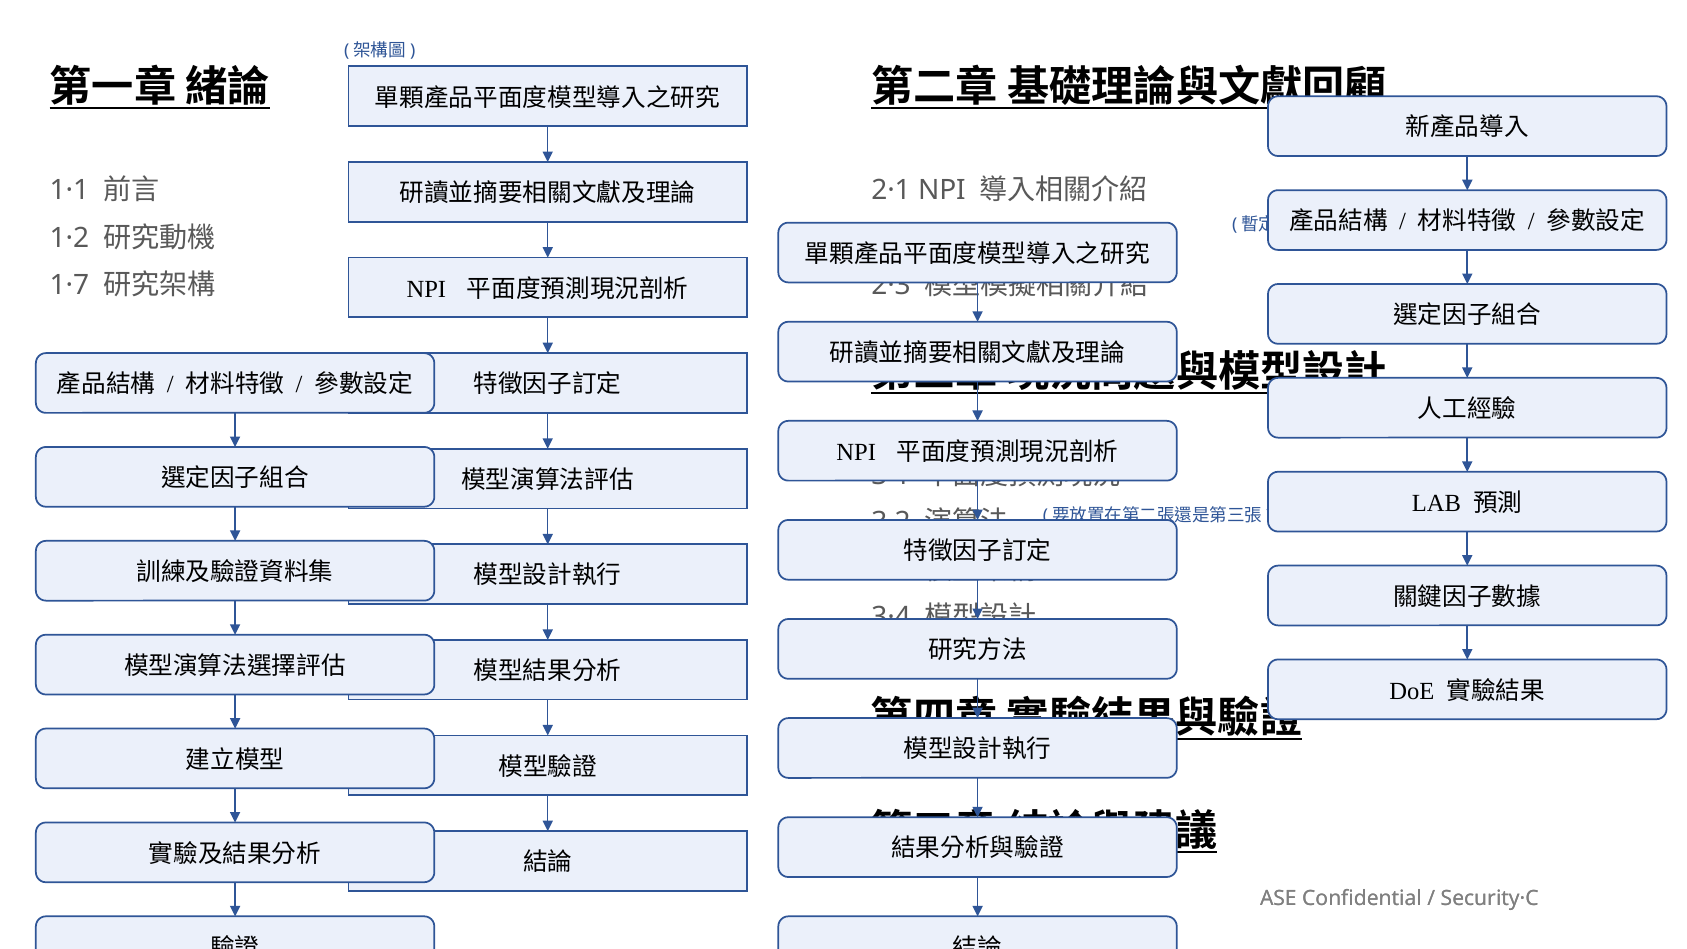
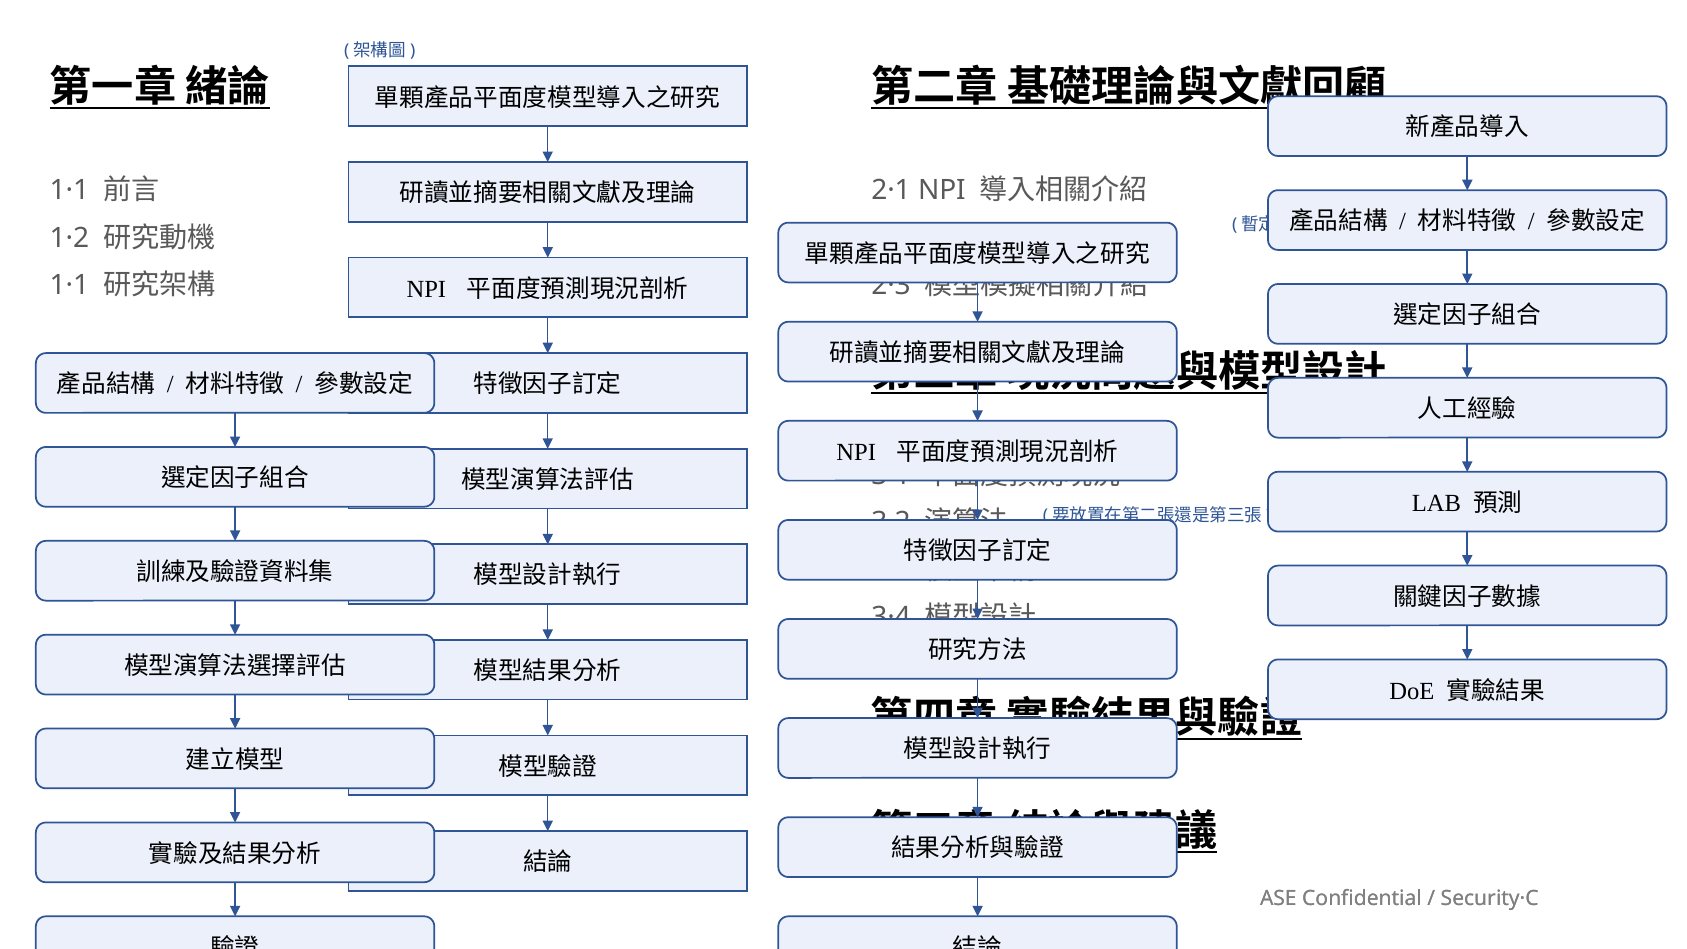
1·7 at (69, 285): 1·7 -> 1·1
